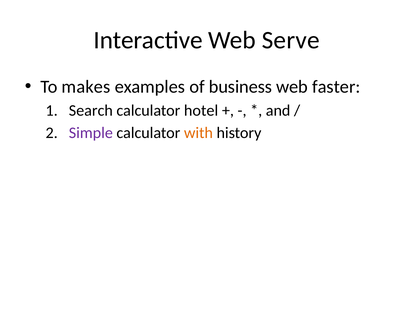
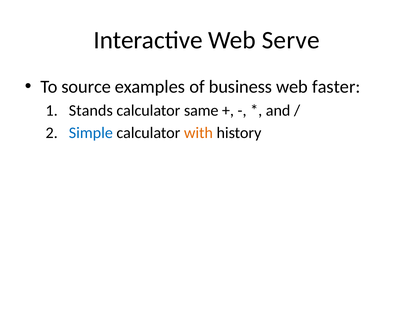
makes: makes -> source
Search: Search -> Stands
hotel: hotel -> same
Simple colour: purple -> blue
